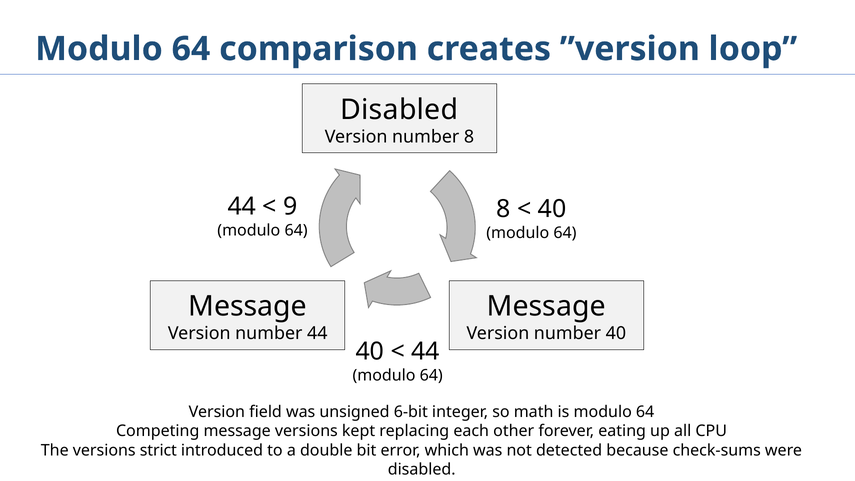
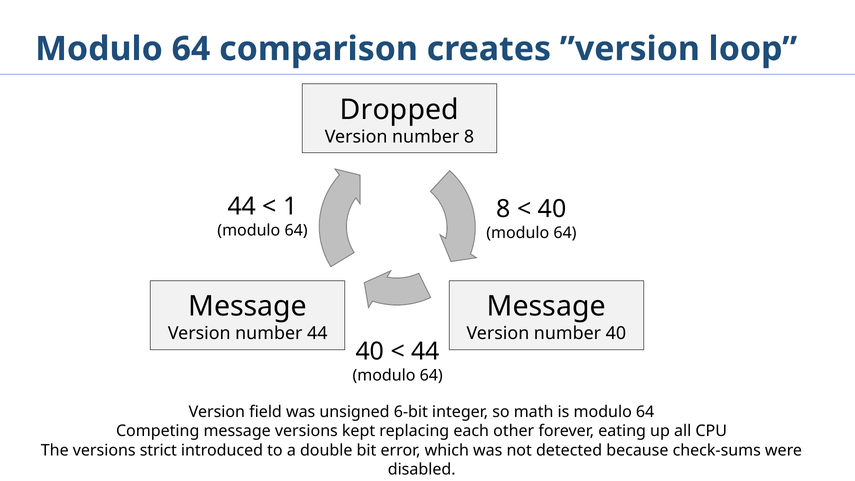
Disabled at (399, 110): Disabled -> Dropped
9: 9 -> 1
